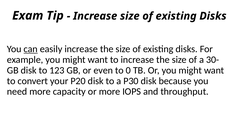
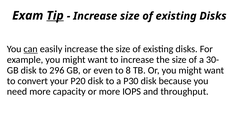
Tip underline: none -> present
123: 123 -> 296
0: 0 -> 8
